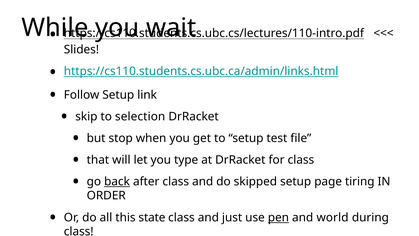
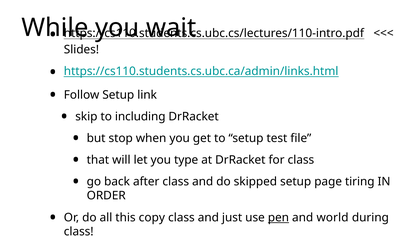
selection: selection -> including
back underline: present -> none
state: state -> copy
